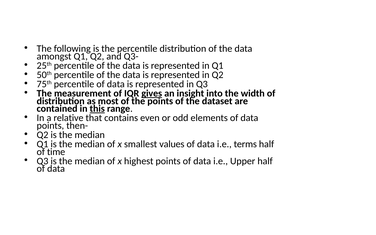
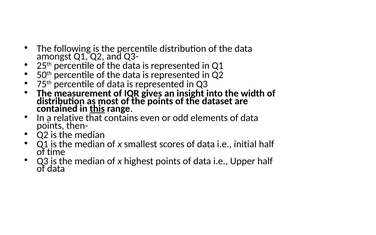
gives underline: present -> none
values: values -> scores
terms: terms -> initial
